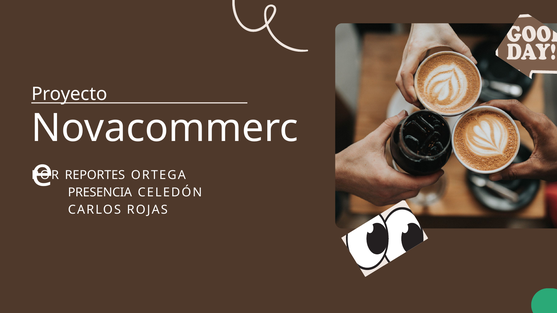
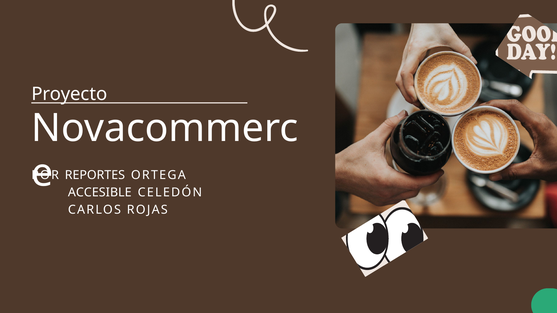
PRESENCIA: PRESENCIA -> ACCESIBLE
